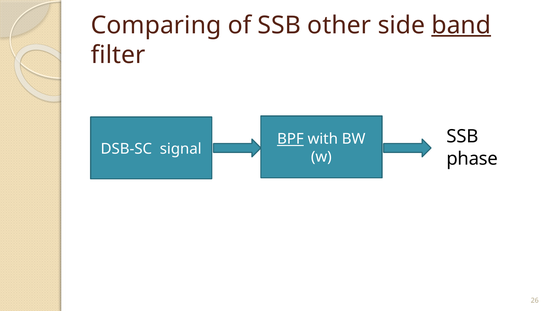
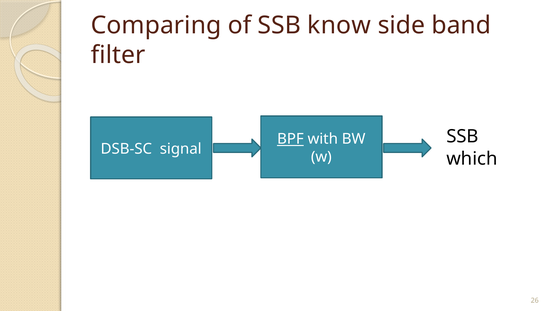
other: other -> know
band underline: present -> none
phase: phase -> which
